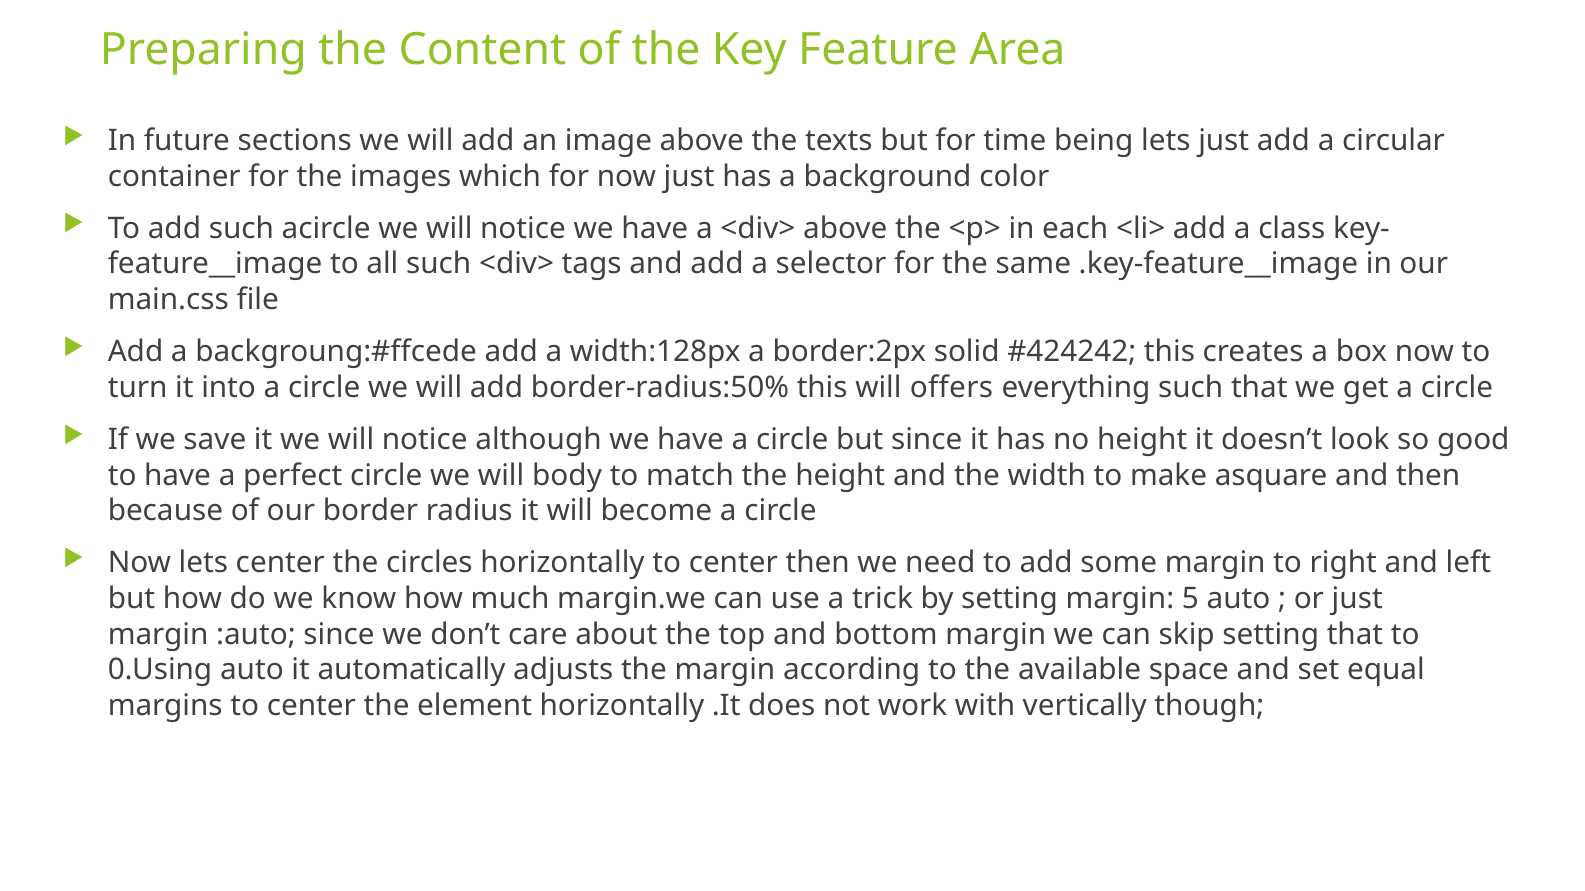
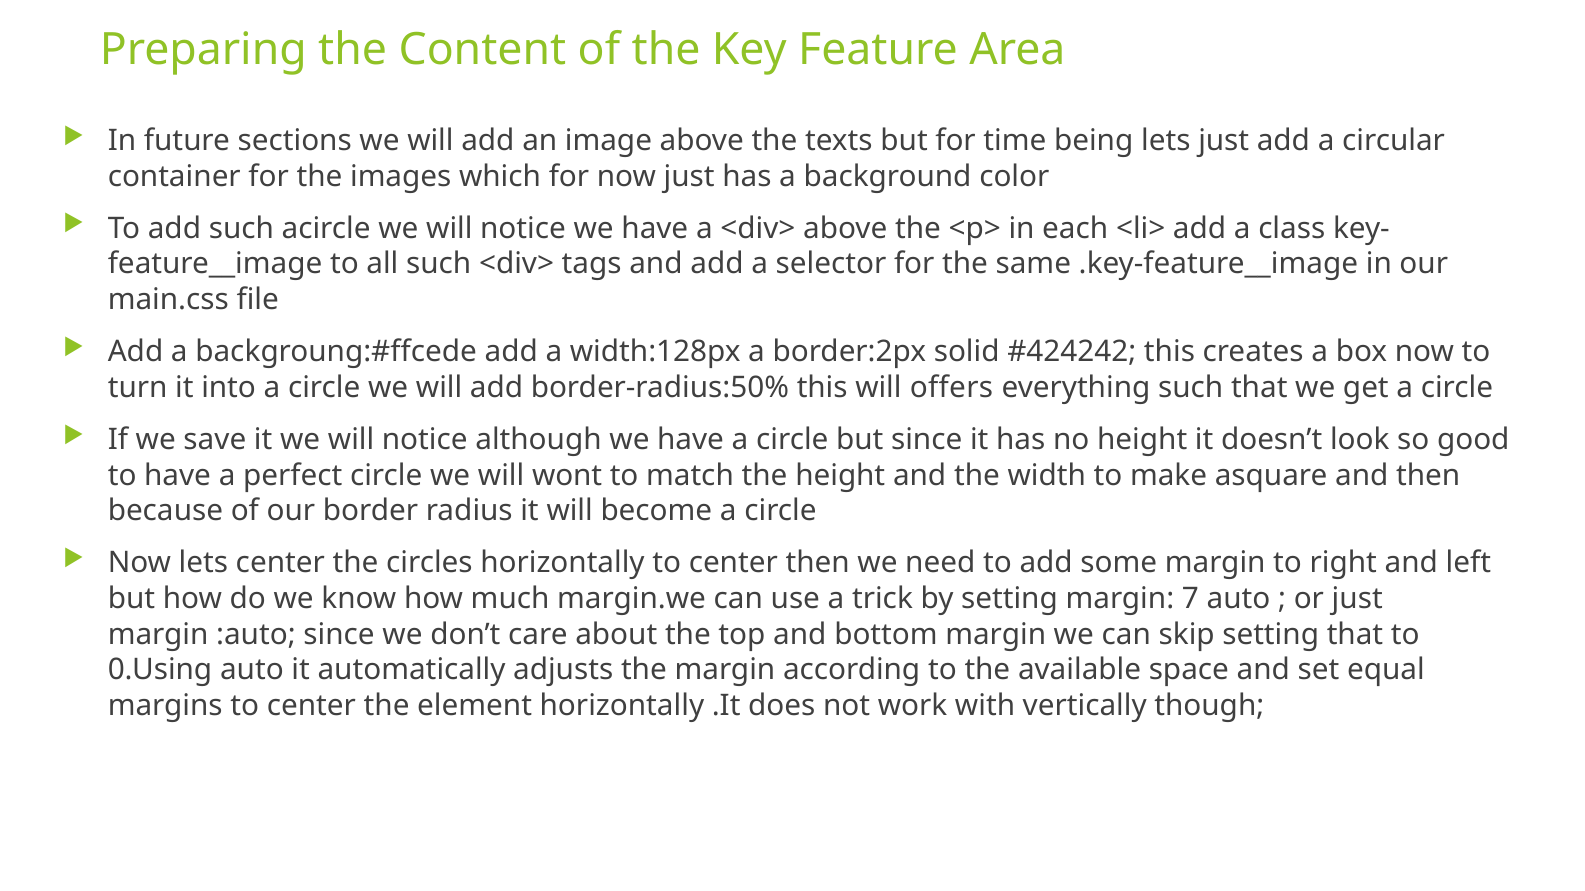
body: body -> wont
5: 5 -> 7
